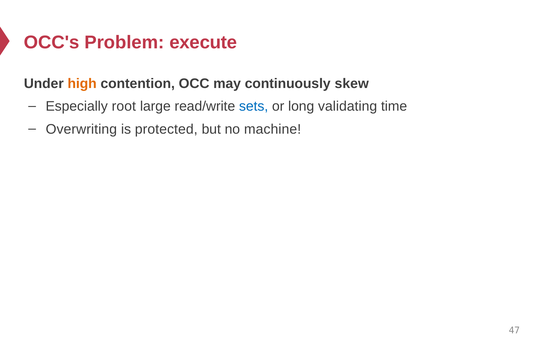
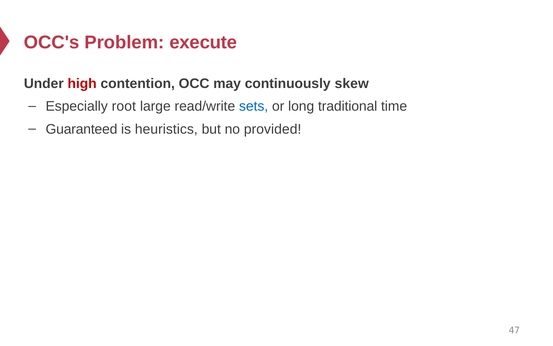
high colour: orange -> red
validating: validating -> traditional
Overwriting: Overwriting -> Guaranteed
protected: protected -> heuristics
machine: machine -> provided
